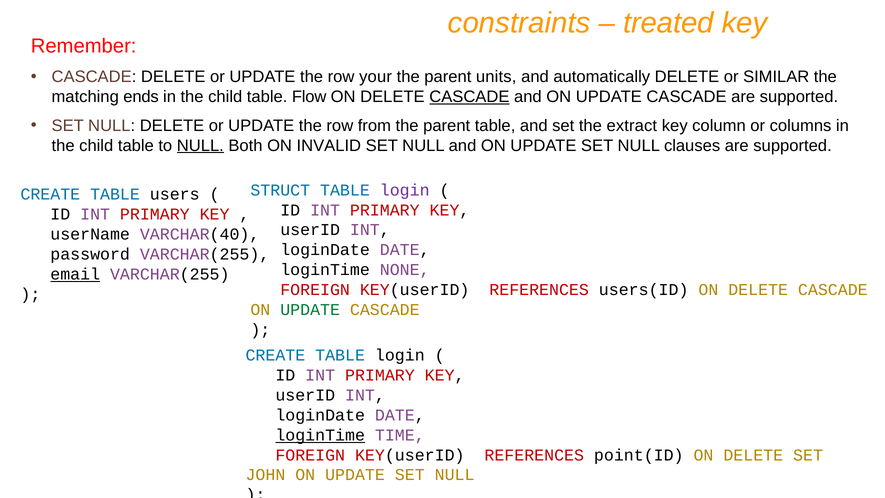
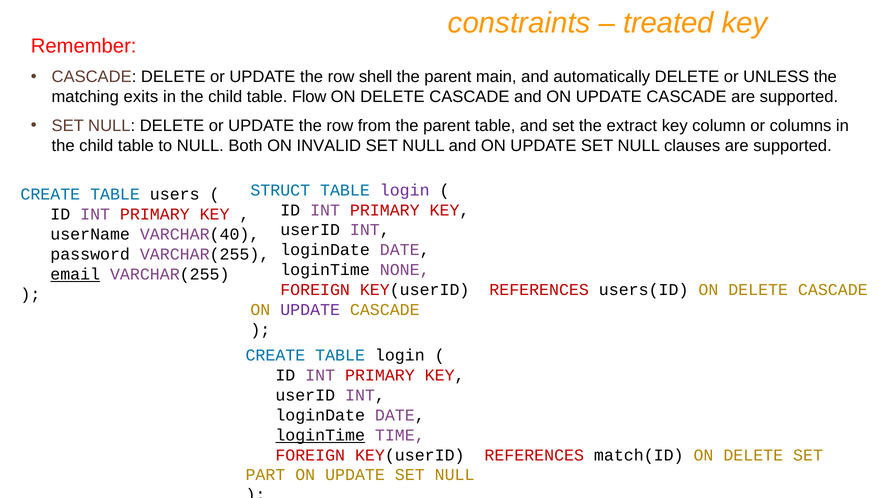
your: your -> shell
units: units -> main
SIMILAR: SIMILAR -> UNLESS
ends: ends -> exits
CASCADE at (469, 97) underline: present -> none
NULL at (200, 145) underline: present -> none
UPDATE at (310, 310) colour: green -> purple
point(ID: point(ID -> match(ID
JOHN: JOHN -> PART
